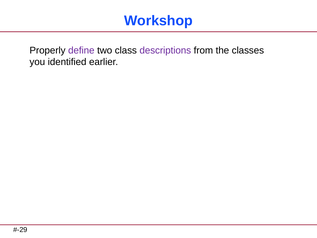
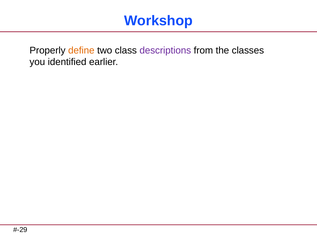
define colour: purple -> orange
